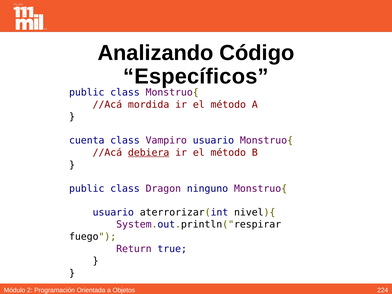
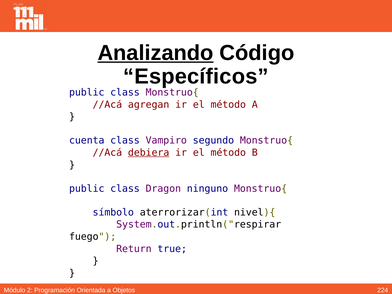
Analizando underline: none -> present
mordida: mordida -> agregan
Vampiro usuario: usuario -> segundo
usuario at (113, 212): usuario -> símbolo
